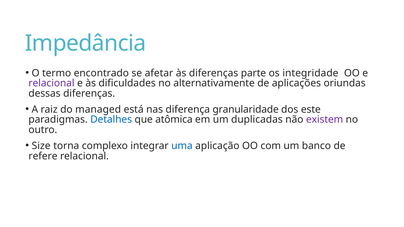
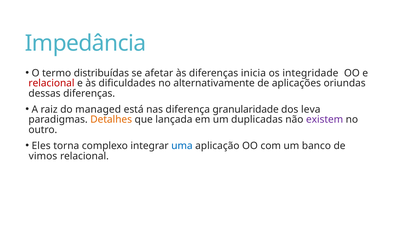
encontrado: encontrado -> distribuídas
parte: parte -> inicia
relacional at (51, 83) colour: purple -> red
este: este -> leva
Detalhes colour: blue -> orange
atômica: atômica -> lançada
Size: Size -> Eles
refere: refere -> vimos
